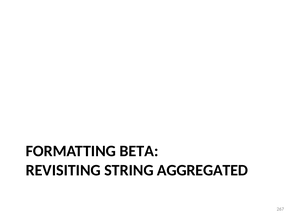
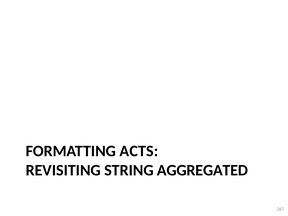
BETA: BETA -> ACTS
